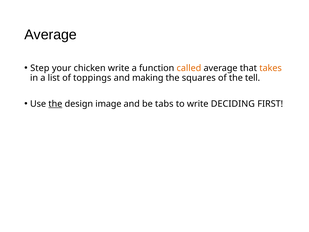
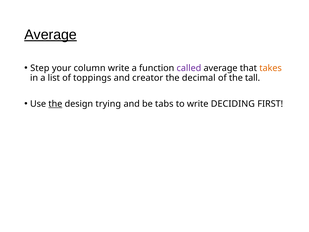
Average at (51, 35) underline: none -> present
chicken: chicken -> column
called colour: orange -> purple
making: making -> creator
squares: squares -> decimal
tell: tell -> tall
image: image -> trying
